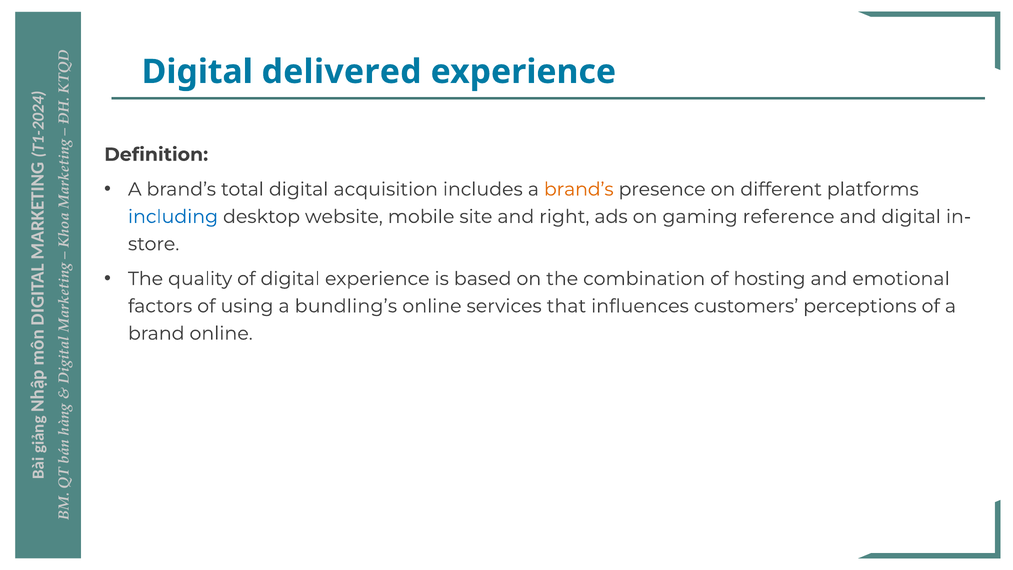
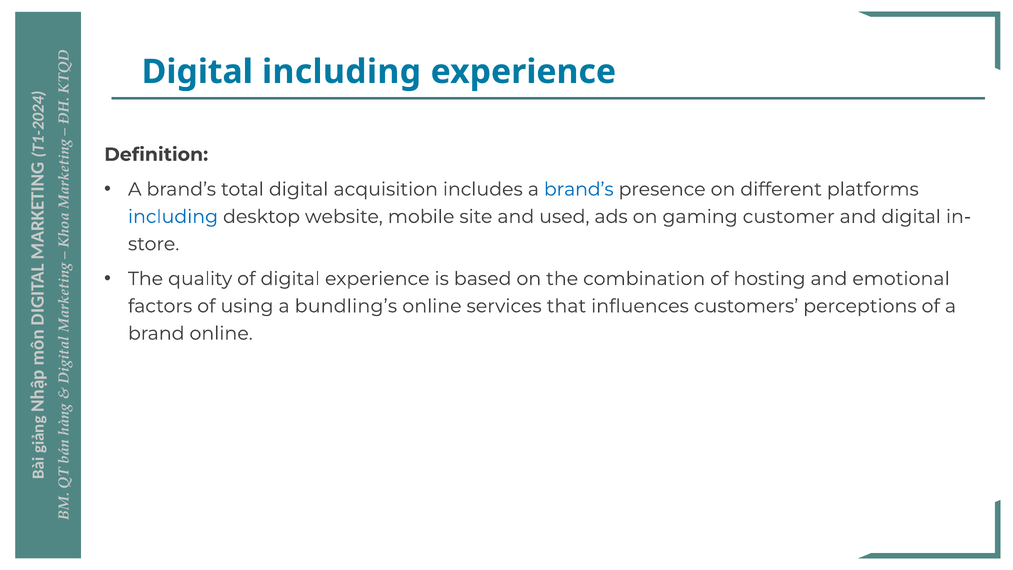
Digital delivered: delivered -> including
brand’s at (579, 189) colour: orange -> blue
right: right -> used
reference: reference -> customer
